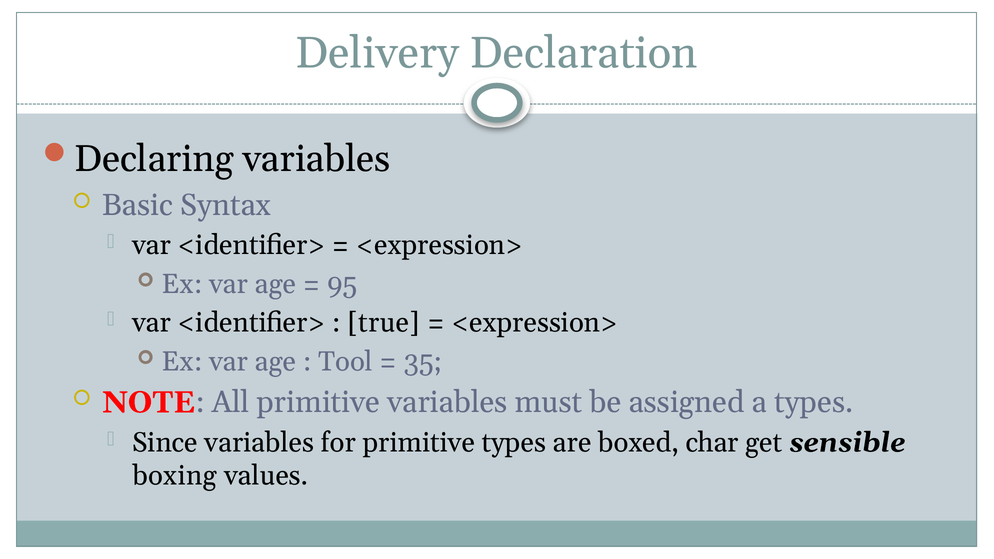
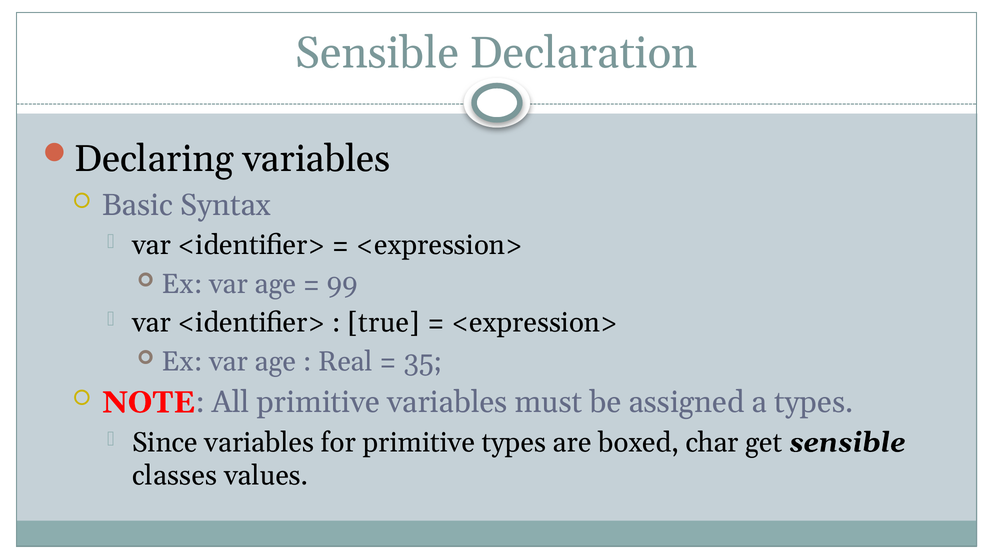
Delivery at (377, 53): Delivery -> Sensible
95: 95 -> 99
Tool: Tool -> Real
boxing: boxing -> classes
